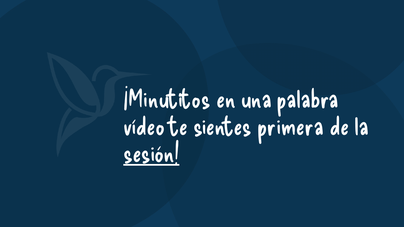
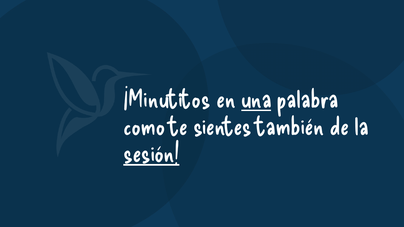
una underline: none -> present
vídeo: vídeo -> como
primera: primera -> también
